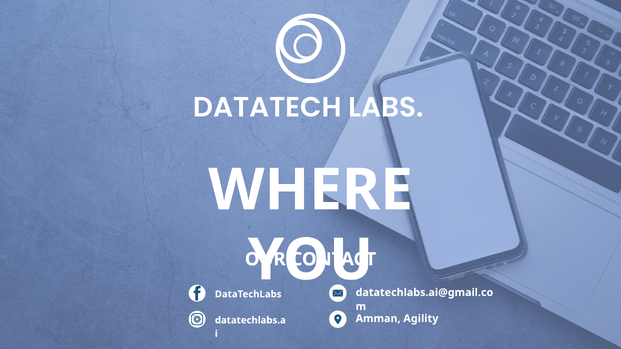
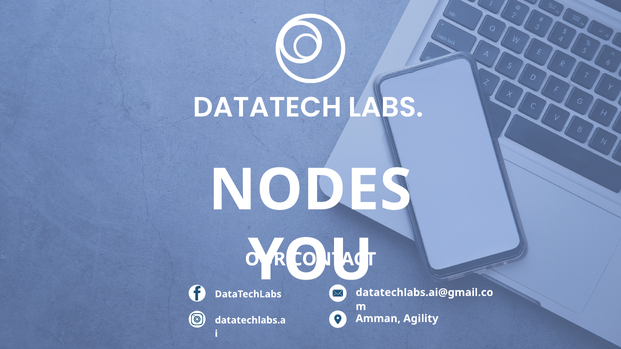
WHERE: WHERE -> NODES
